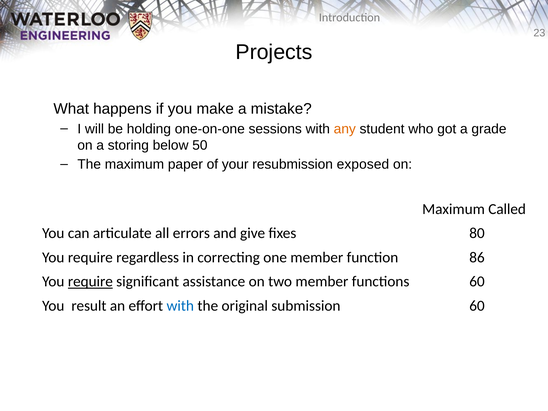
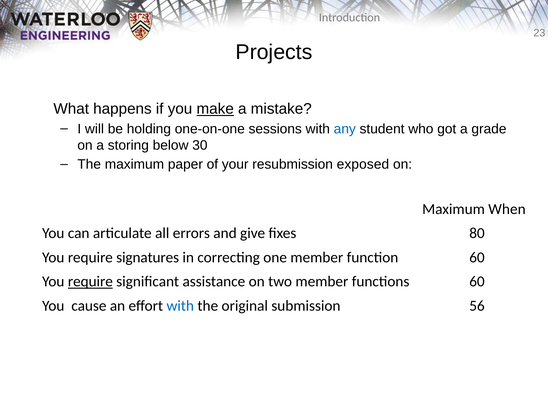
make underline: none -> present
any colour: orange -> blue
50: 50 -> 30
Called: Called -> When
regardless: regardless -> signatures
function 86: 86 -> 60
result: result -> cause
submission 60: 60 -> 56
